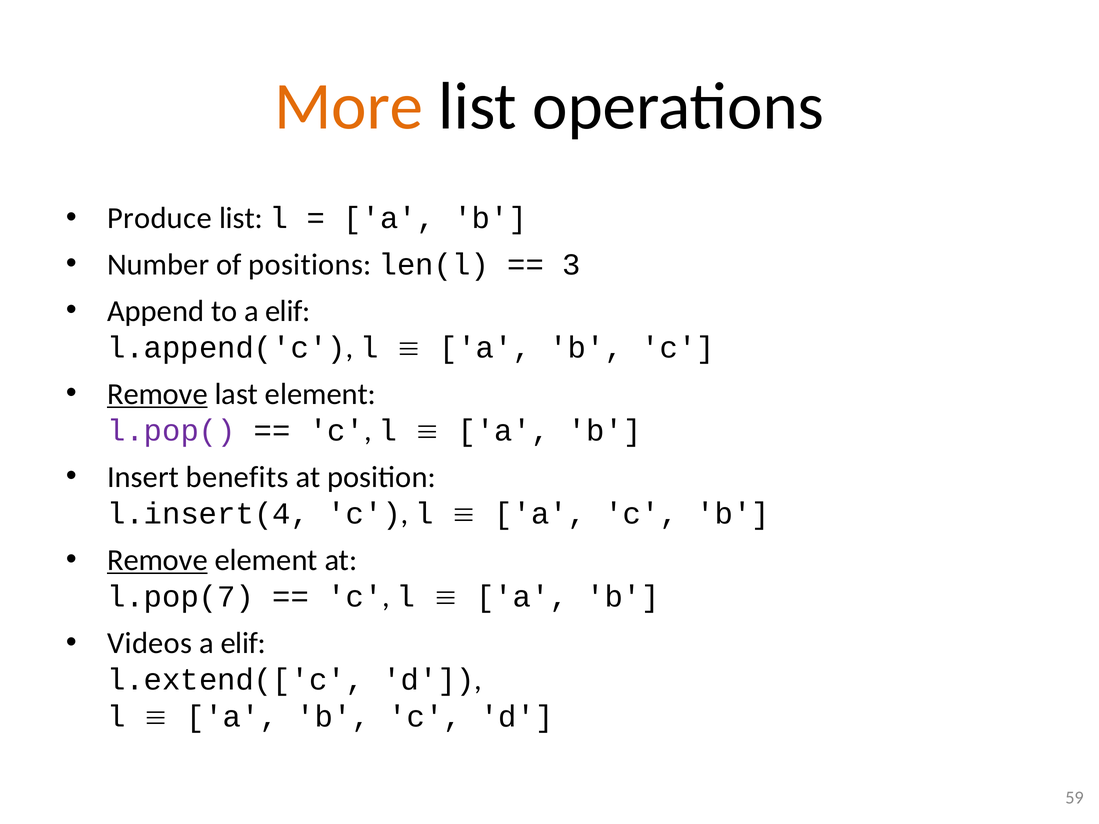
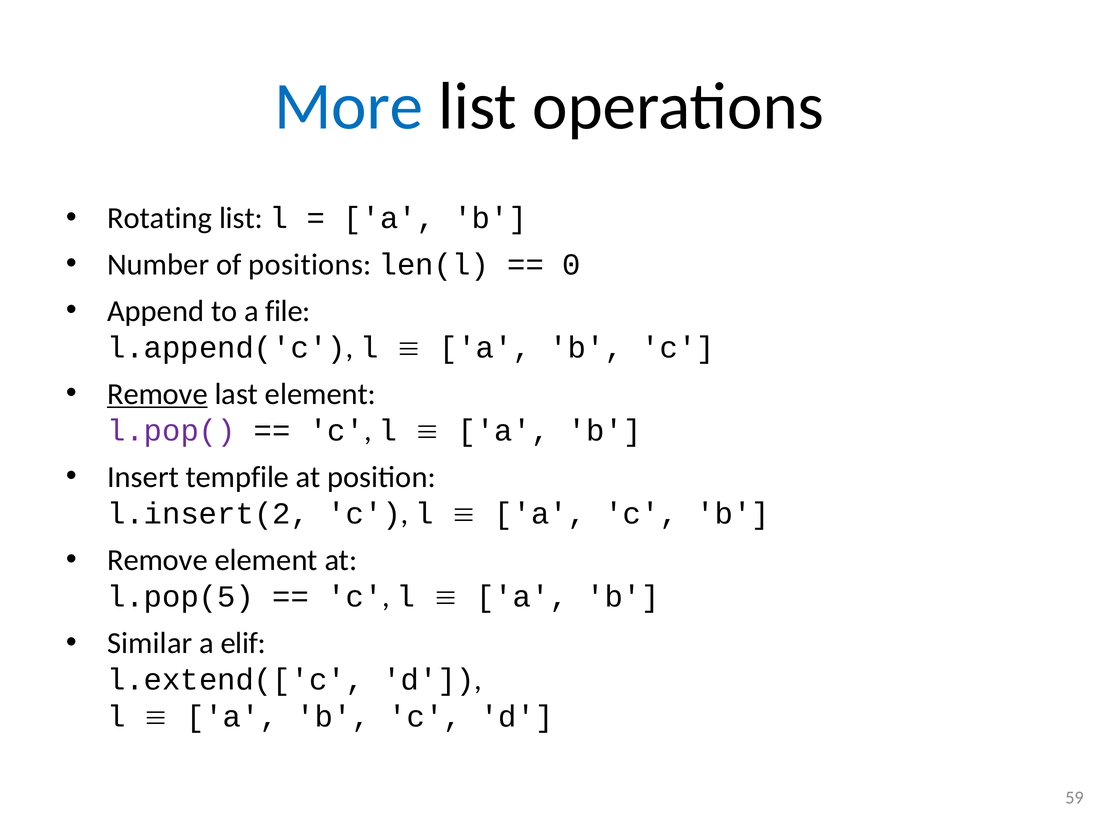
More colour: orange -> blue
Produce: Produce -> Rotating
3: 3 -> 0
to a elif: elif -> file
benefits: benefits -> tempfile
l.insert(4: l.insert(4 -> l.insert(2
Remove at (157, 560) underline: present -> none
l.pop(7: l.pop(7 -> l.pop(5
Videos: Videos -> Similar
